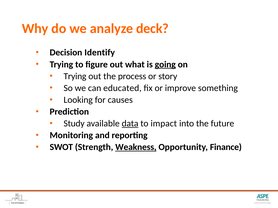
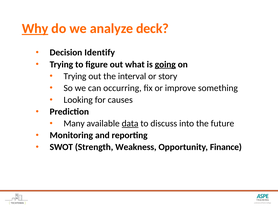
Why underline: none -> present
process: process -> interval
educated: educated -> occurring
Study: Study -> Many
impact: impact -> discuss
Weakness underline: present -> none
